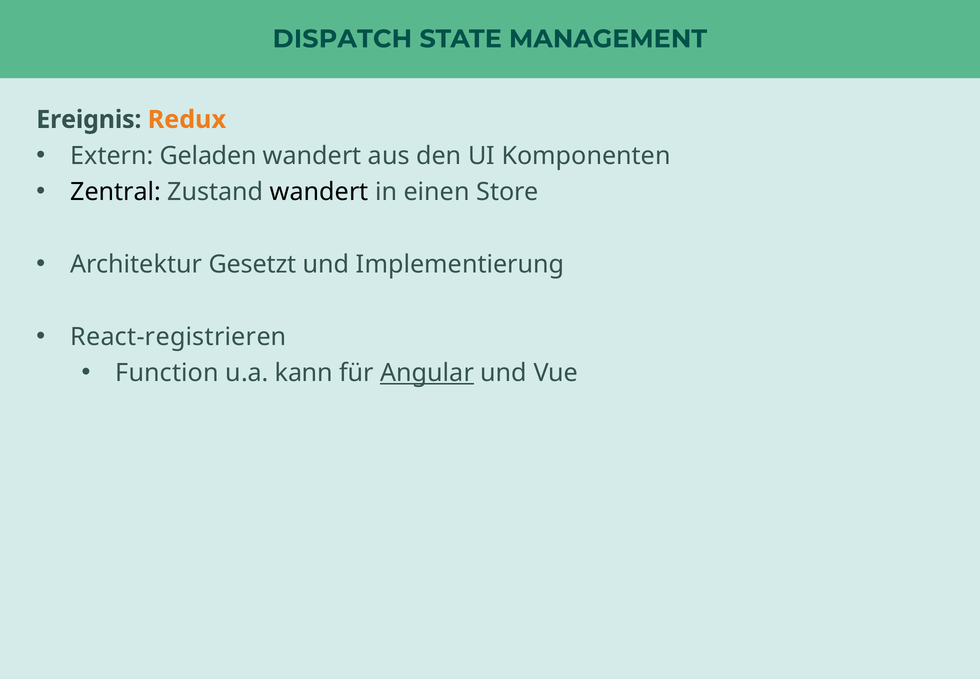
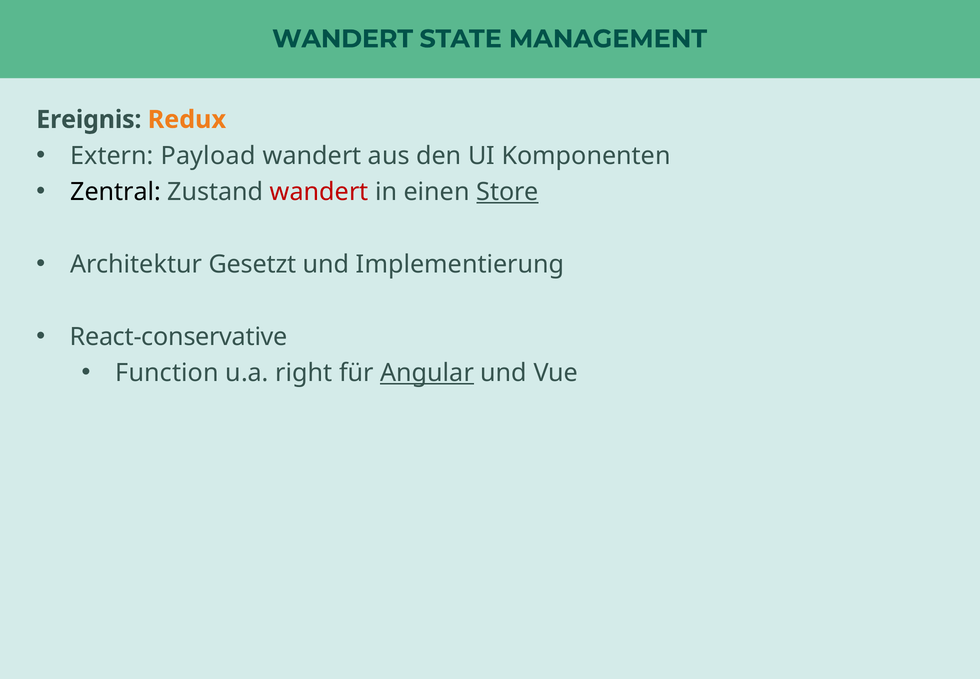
DISPATCH at (342, 39): DISPATCH -> WANDERT
Geladen: Geladen -> Payload
wandert at (319, 192) colour: black -> red
Store underline: none -> present
React-registrieren: React-registrieren -> React-conservative
kann: kann -> right
